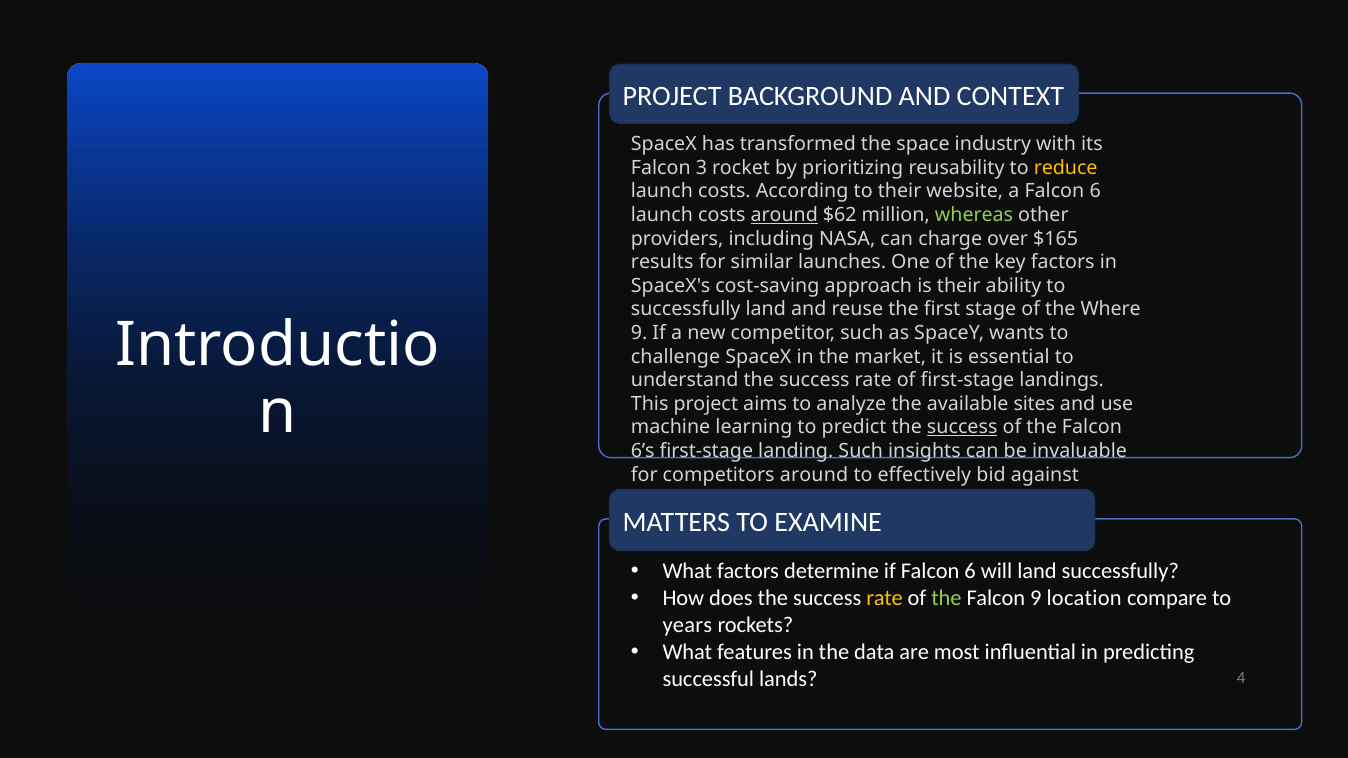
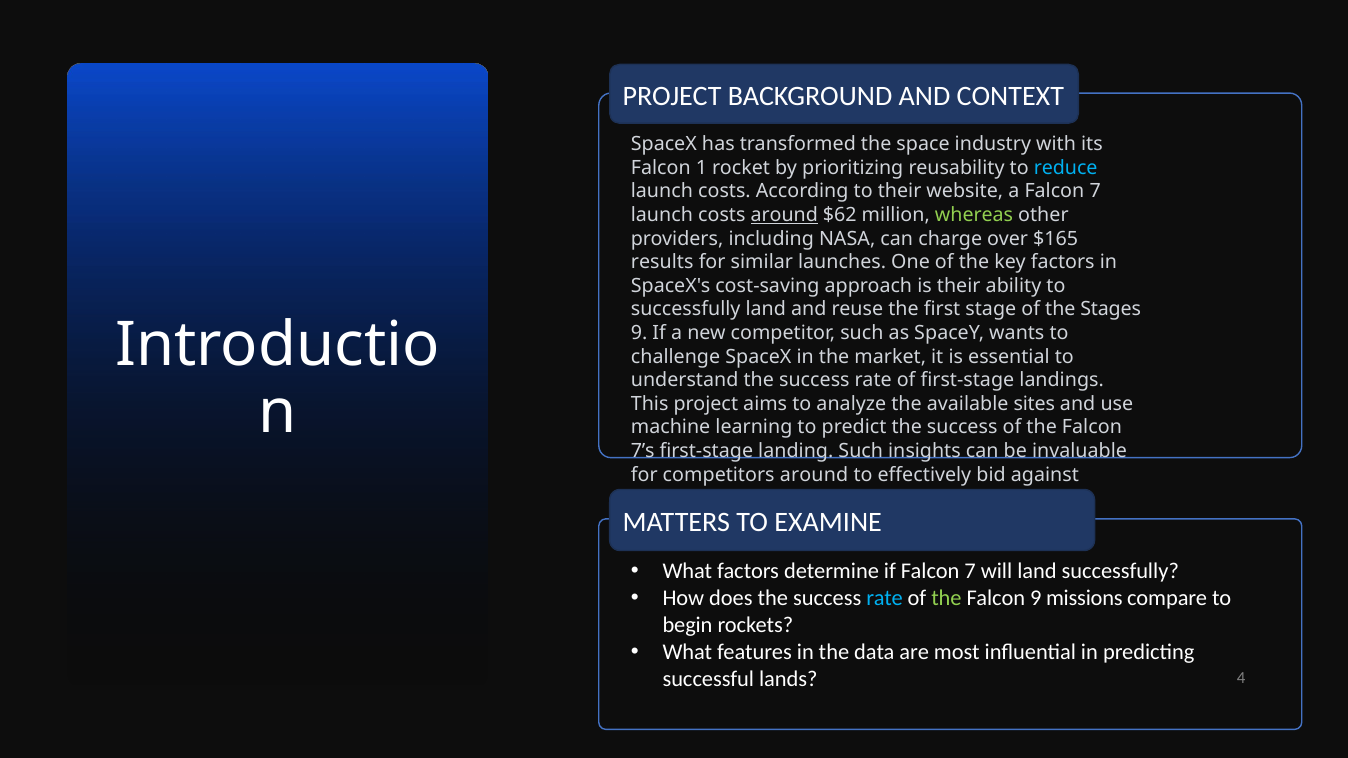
3: 3 -> 1
reduce colour: yellow -> light blue
a Falcon 6: 6 -> 7
Where: Where -> Stages
success at (962, 428) underline: present -> none
6’s: 6’s -> 7’s
if Falcon 6: 6 -> 7
rate at (885, 598) colour: yellow -> light blue
location: location -> missions
years: years -> begin
